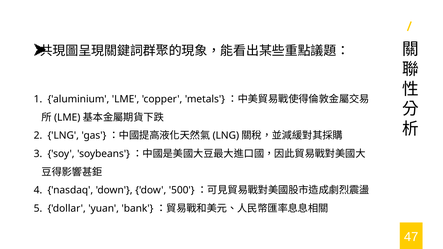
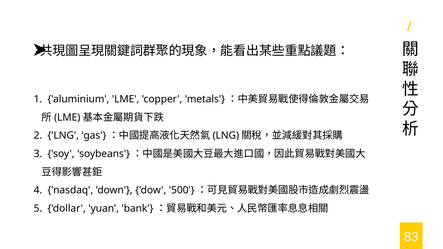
47: 47 -> 83
